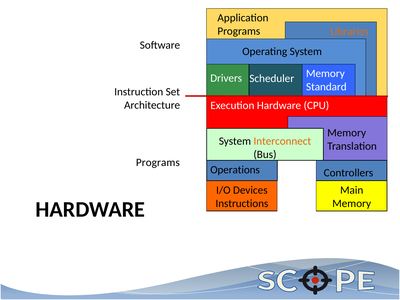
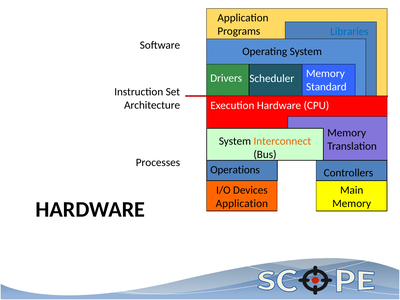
Libraries colour: orange -> blue
Programs at (158, 162): Programs -> Processes
Instructions at (242, 203): Instructions -> Application
